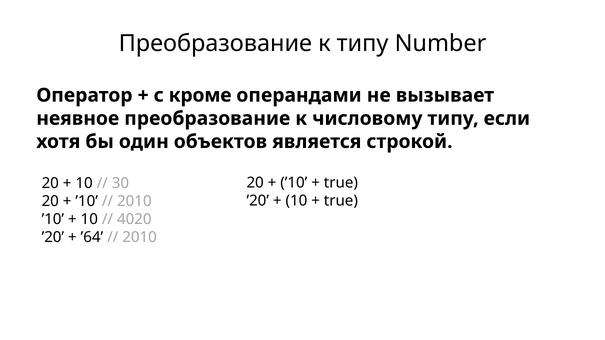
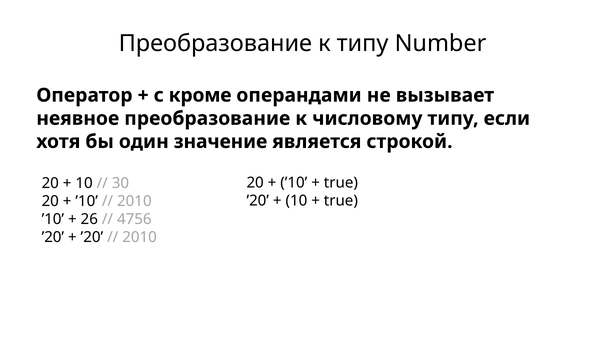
объектов: объектов -> значение
10 at (89, 220): 10 -> 26
4020: 4020 -> 4756
’64 at (92, 238): ’64 -> ’20
